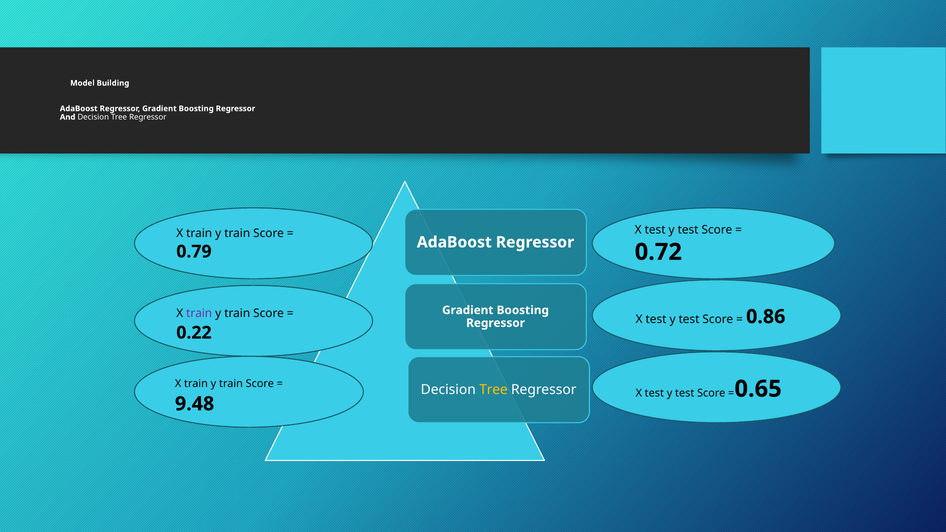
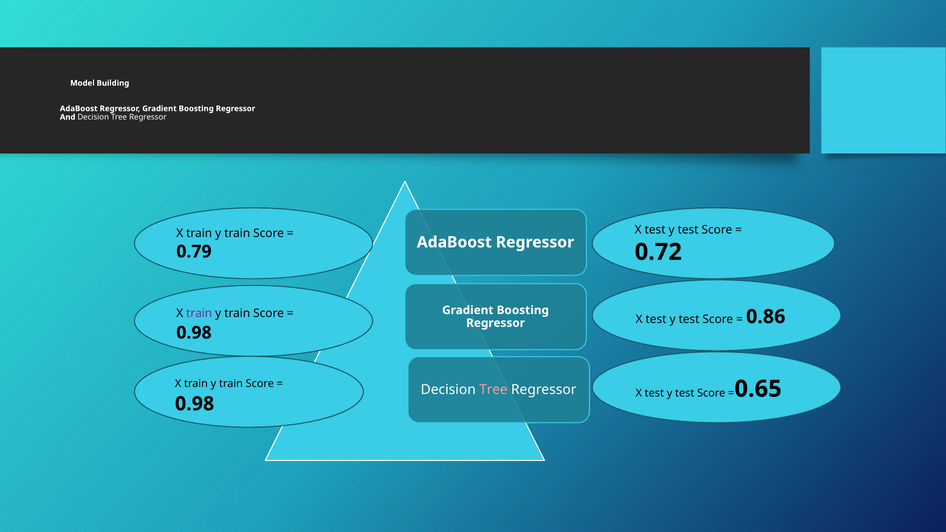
0.22 at (194, 333): 0.22 -> 0.98
Tree at (494, 390) colour: yellow -> pink
9.48 at (195, 404): 9.48 -> 0.98
